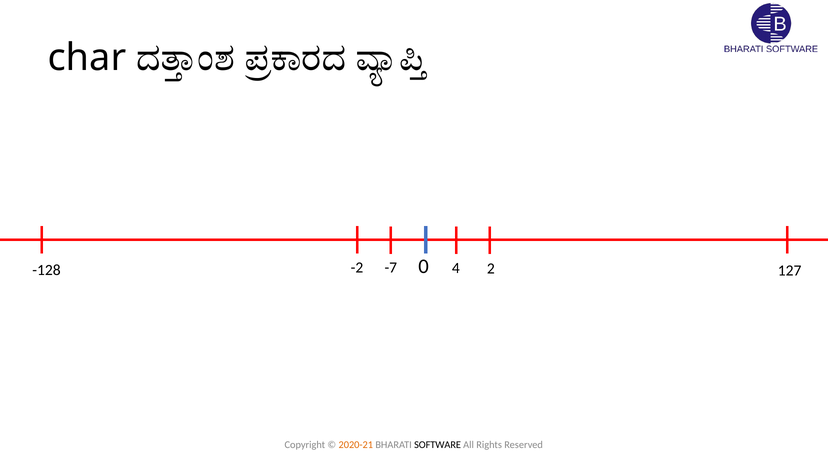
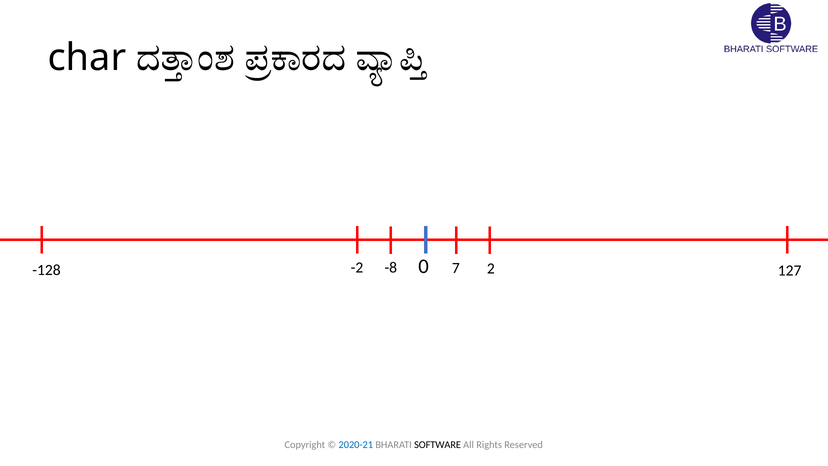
-7: -7 -> -8
4: 4 -> 7
2020-21 colour: orange -> blue
